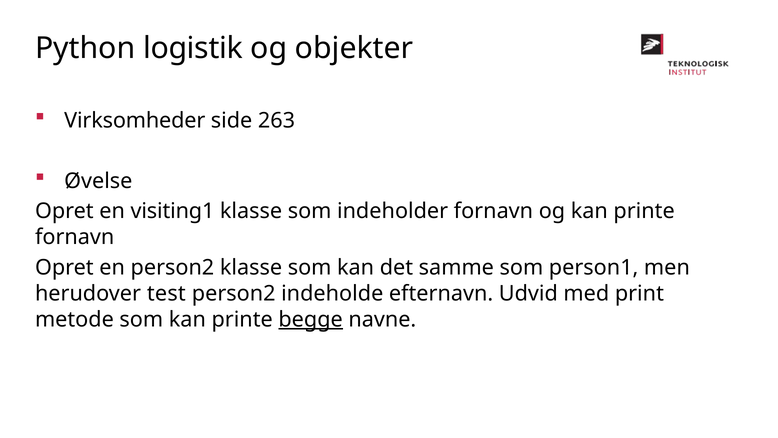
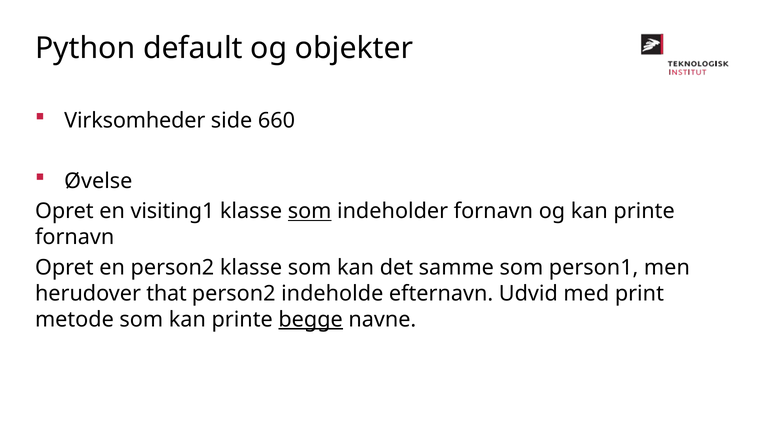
logistik: logistik -> default
263: 263 -> 660
som at (310, 211) underline: none -> present
test: test -> that
